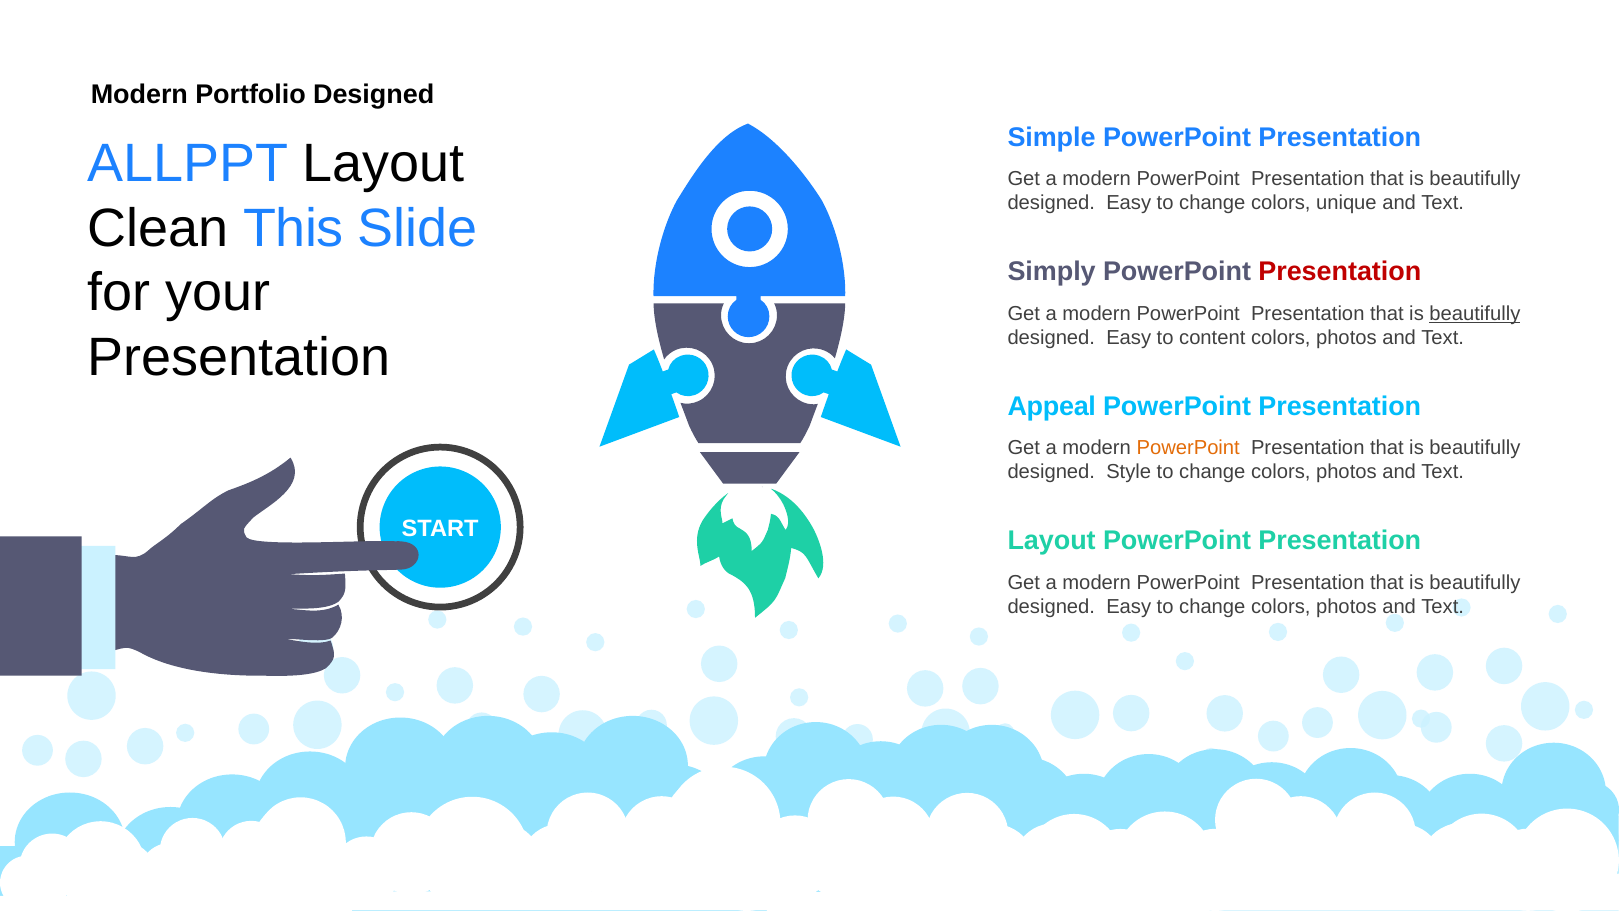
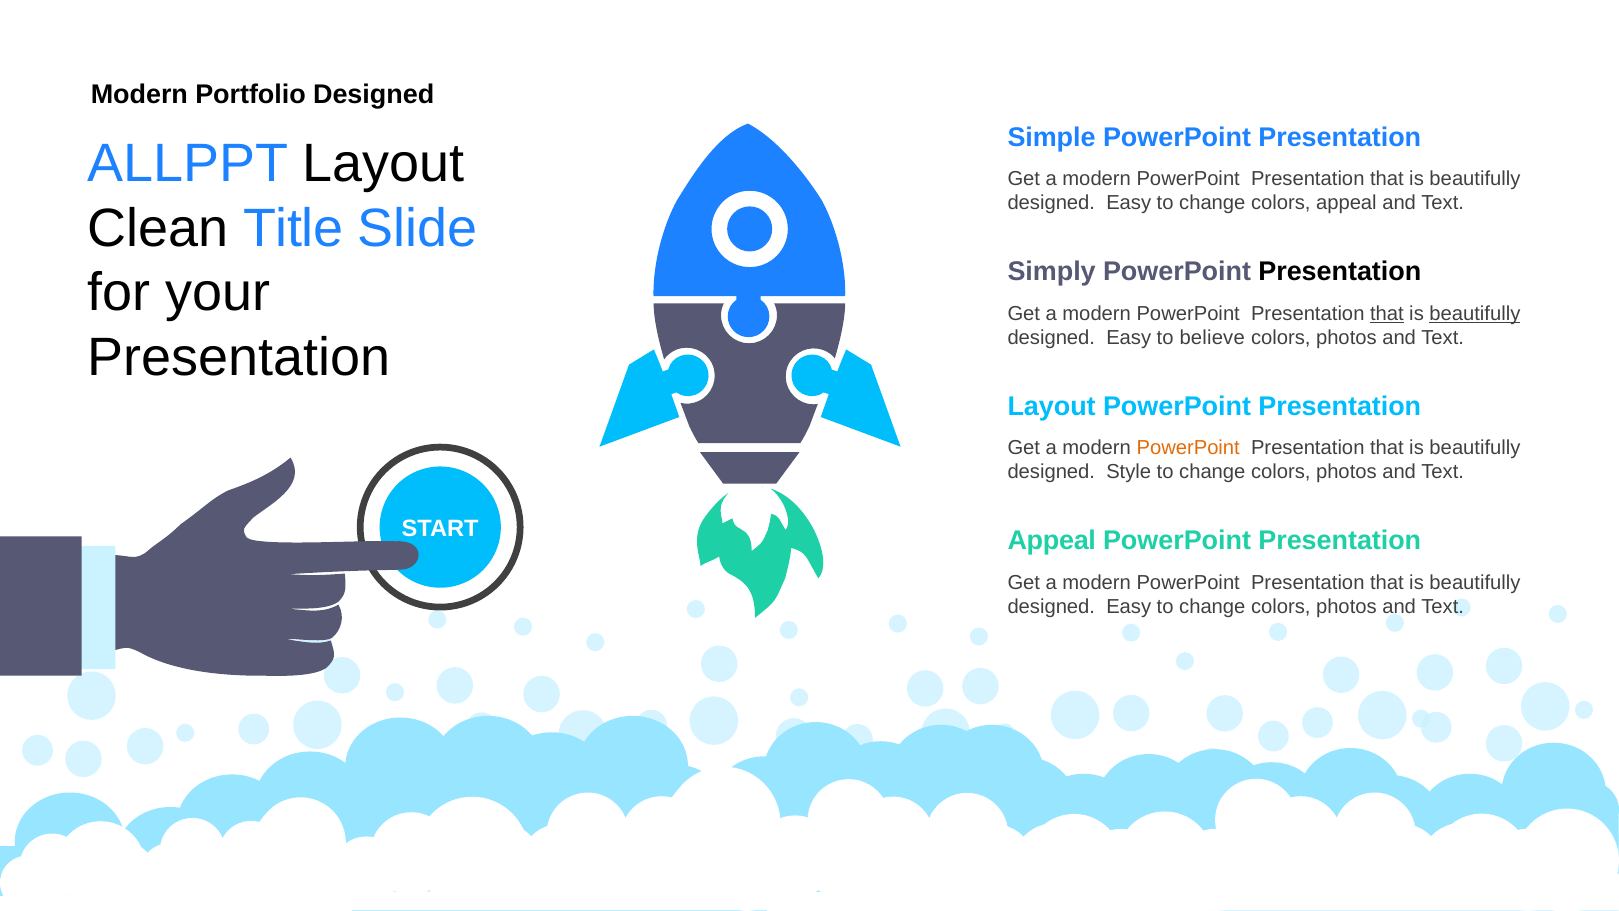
colors unique: unique -> appeal
This: This -> Title
Presentation at (1340, 272) colour: red -> black
that at (1387, 313) underline: none -> present
content: content -> believe
Appeal at (1052, 406): Appeal -> Layout
Layout at (1052, 540): Layout -> Appeal
